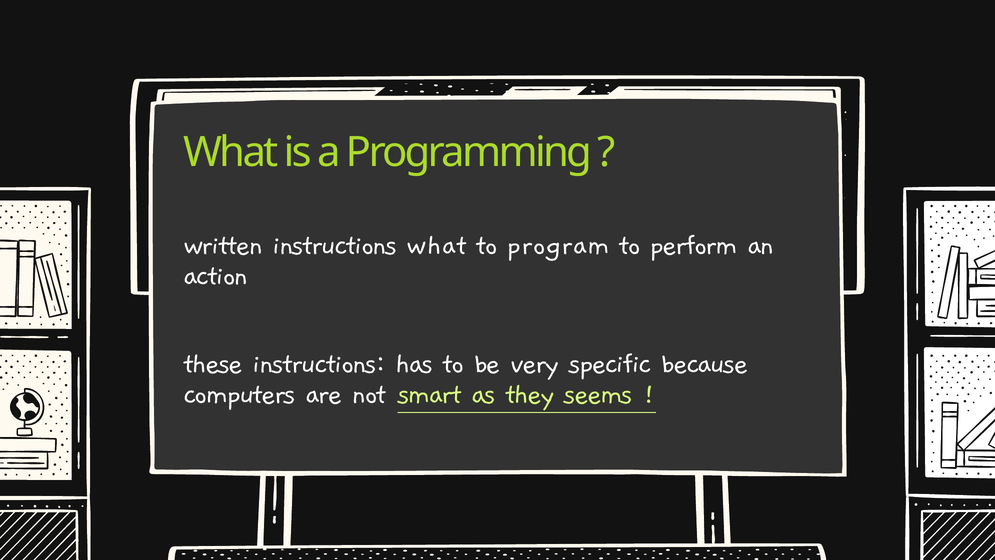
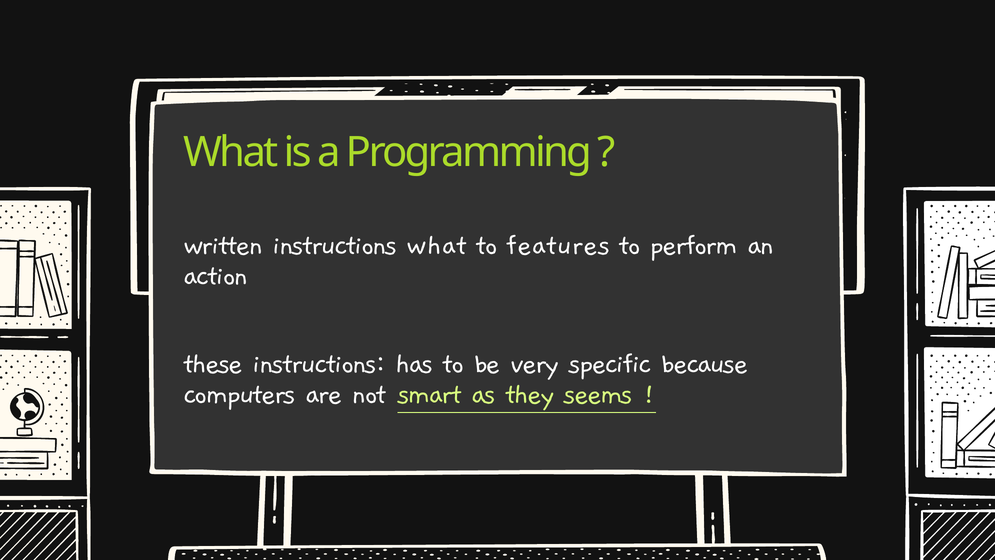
program: program -> features
